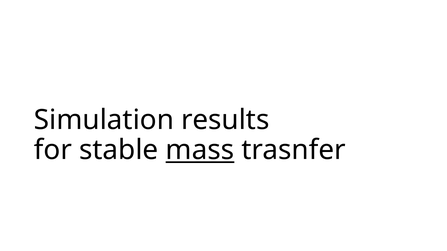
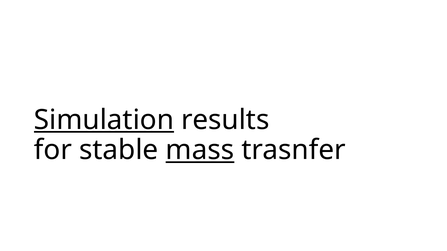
Simulation underline: none -> present
